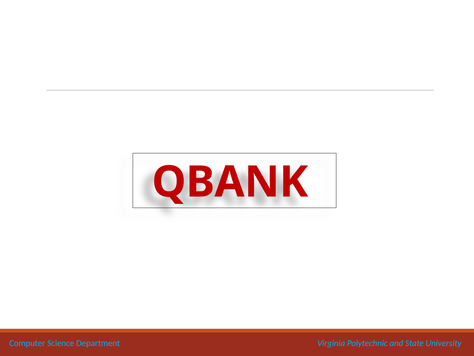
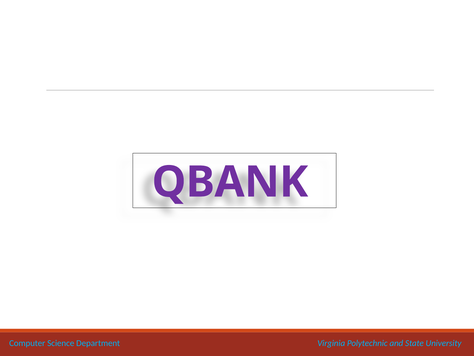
QBANK colour: red -> purple
